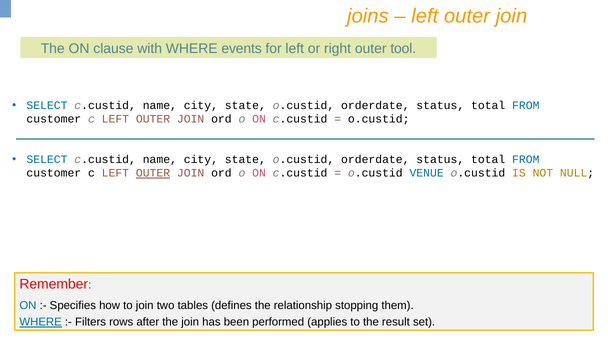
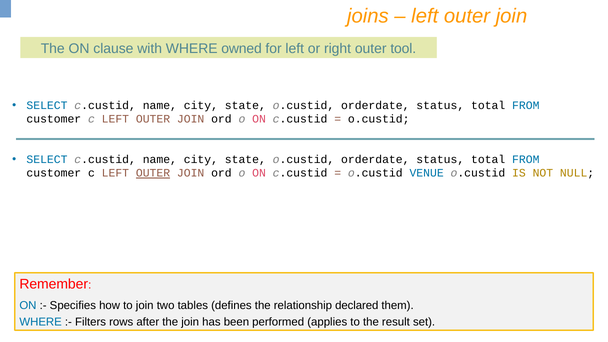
events: events -> owned
stopping: stopping -> declared
WHERE at (41, 322) underline: present -> none
